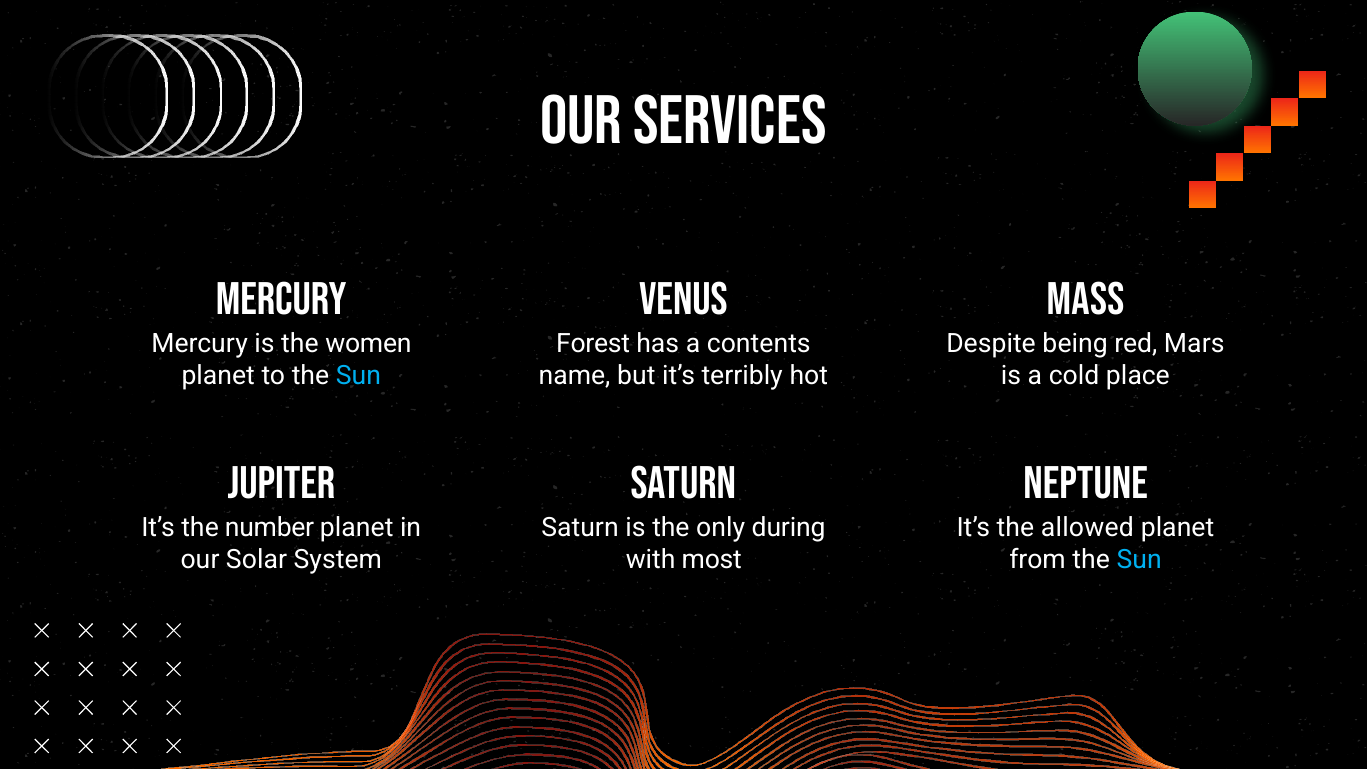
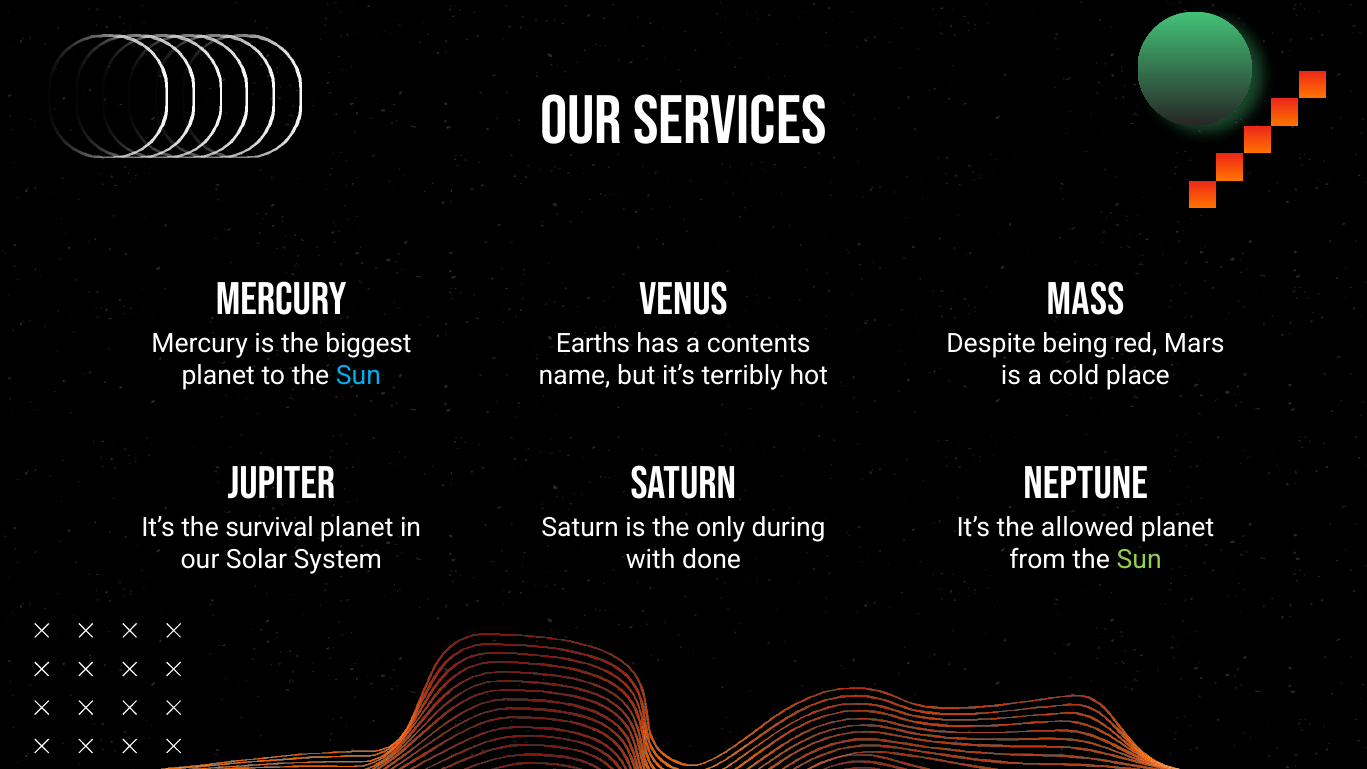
women: women -> biggest
Forest: Forest -> Earths
number: number -> survival
most: most -> done
Sun at (1139, 559) colour: light blue -> light green
